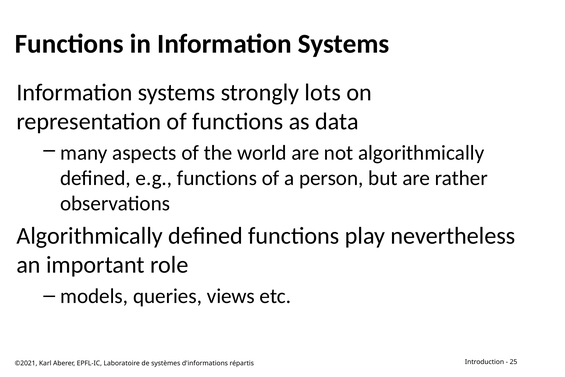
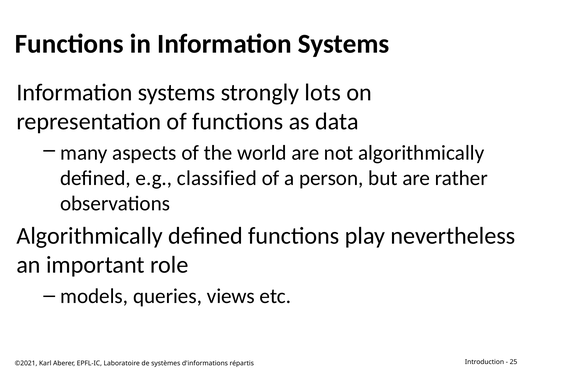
e.g functions: functions -> classified
